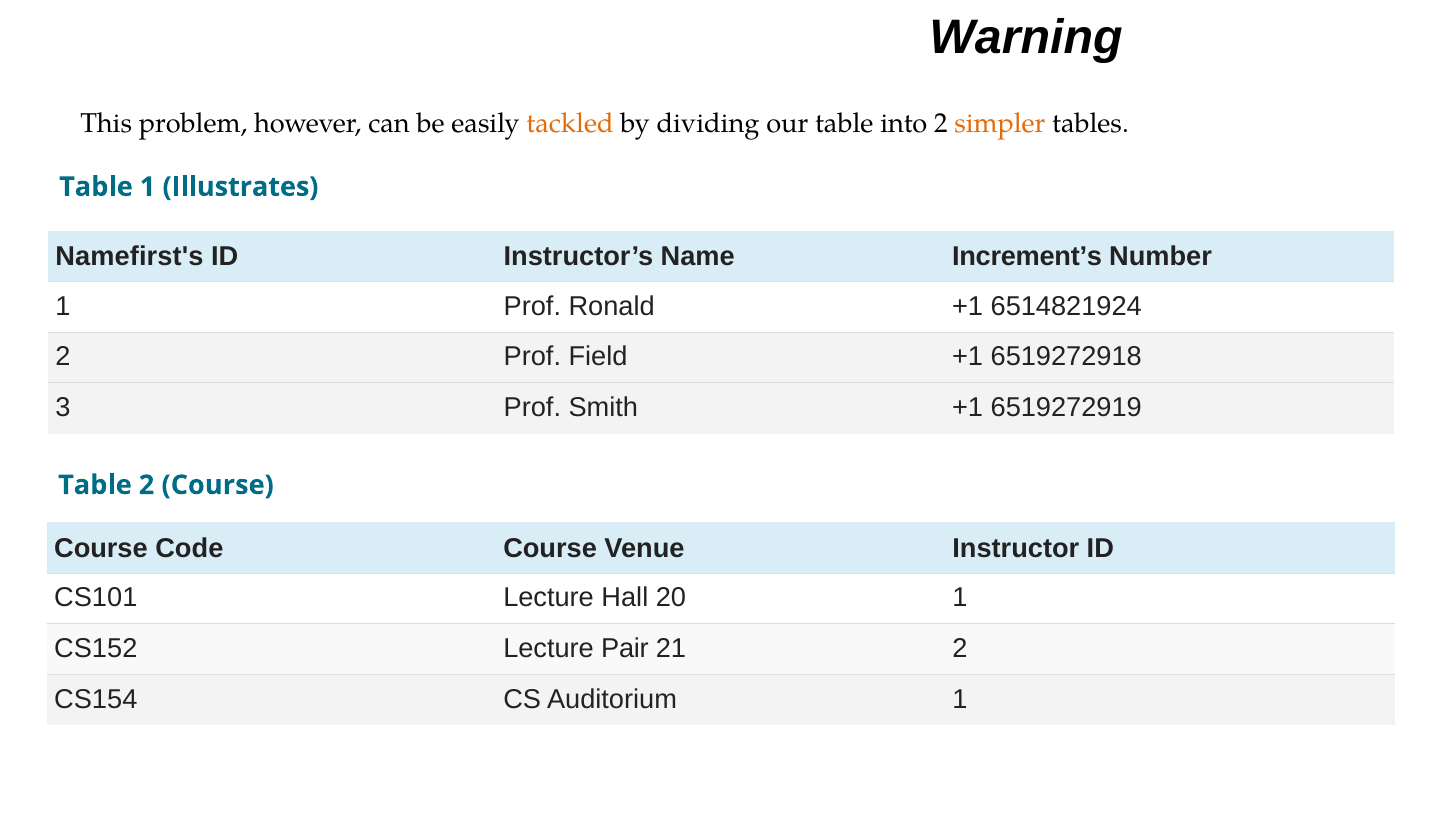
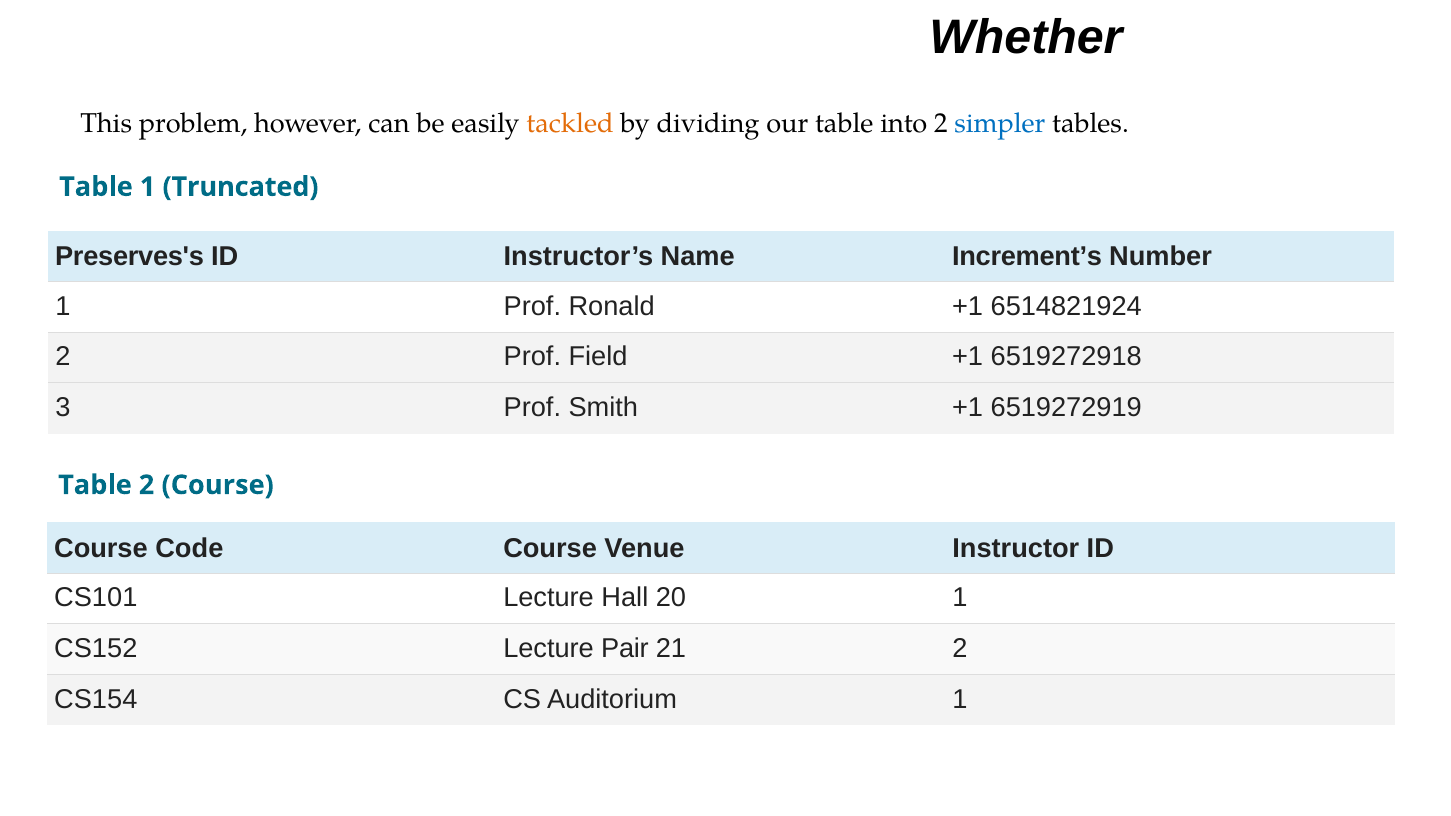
Warning: Warning -> Whether
simpler colour: orange -> blue
Illustrates: Illustrates -> Truncated
Namefirst's: Namefirst's -> Preserves's
